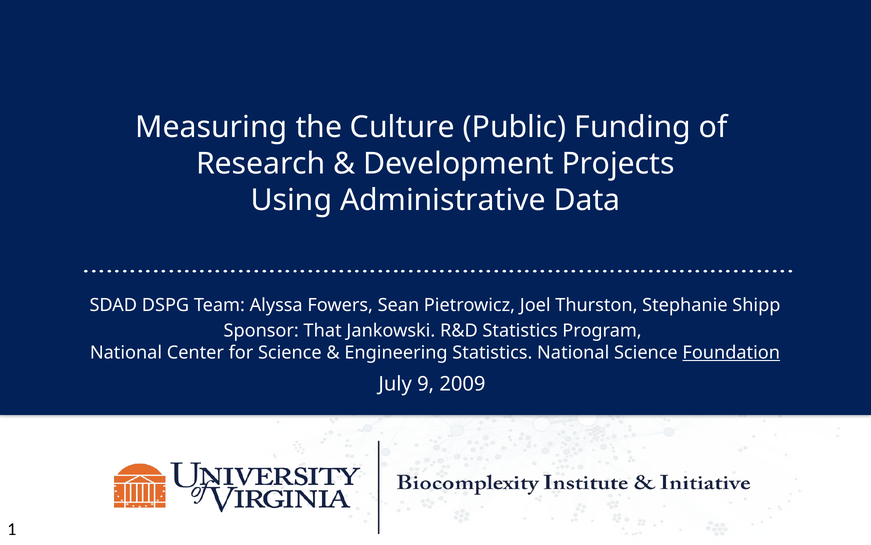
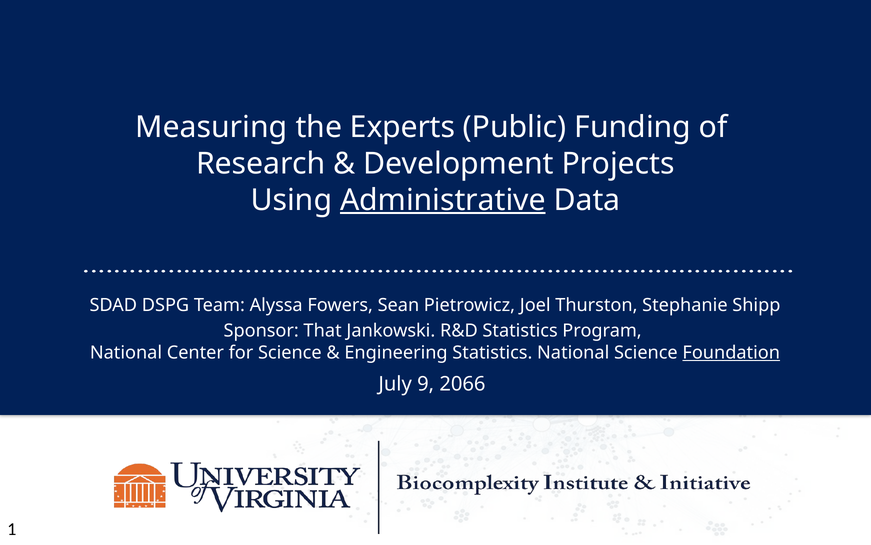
Culture: Culture -> Experts
Administrative underline: none -> present
2009: 2009 -> 2066
